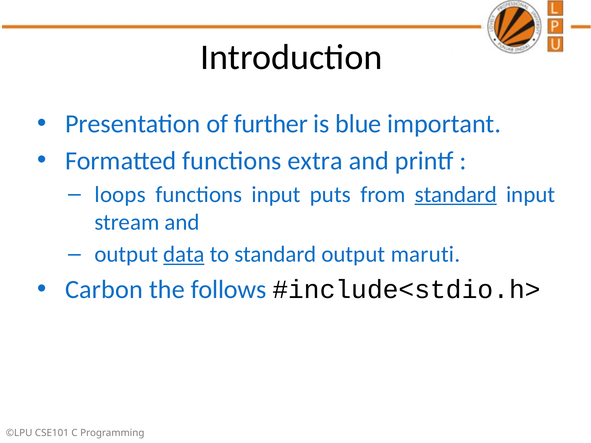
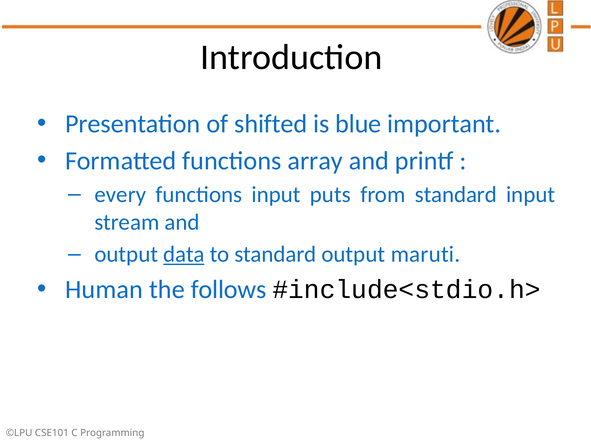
further: further -> shifted
extra: extra -> array
loops: loops -> every
standard at (456, 195) underline: present -> none
Carbon: Carbon -> Human
